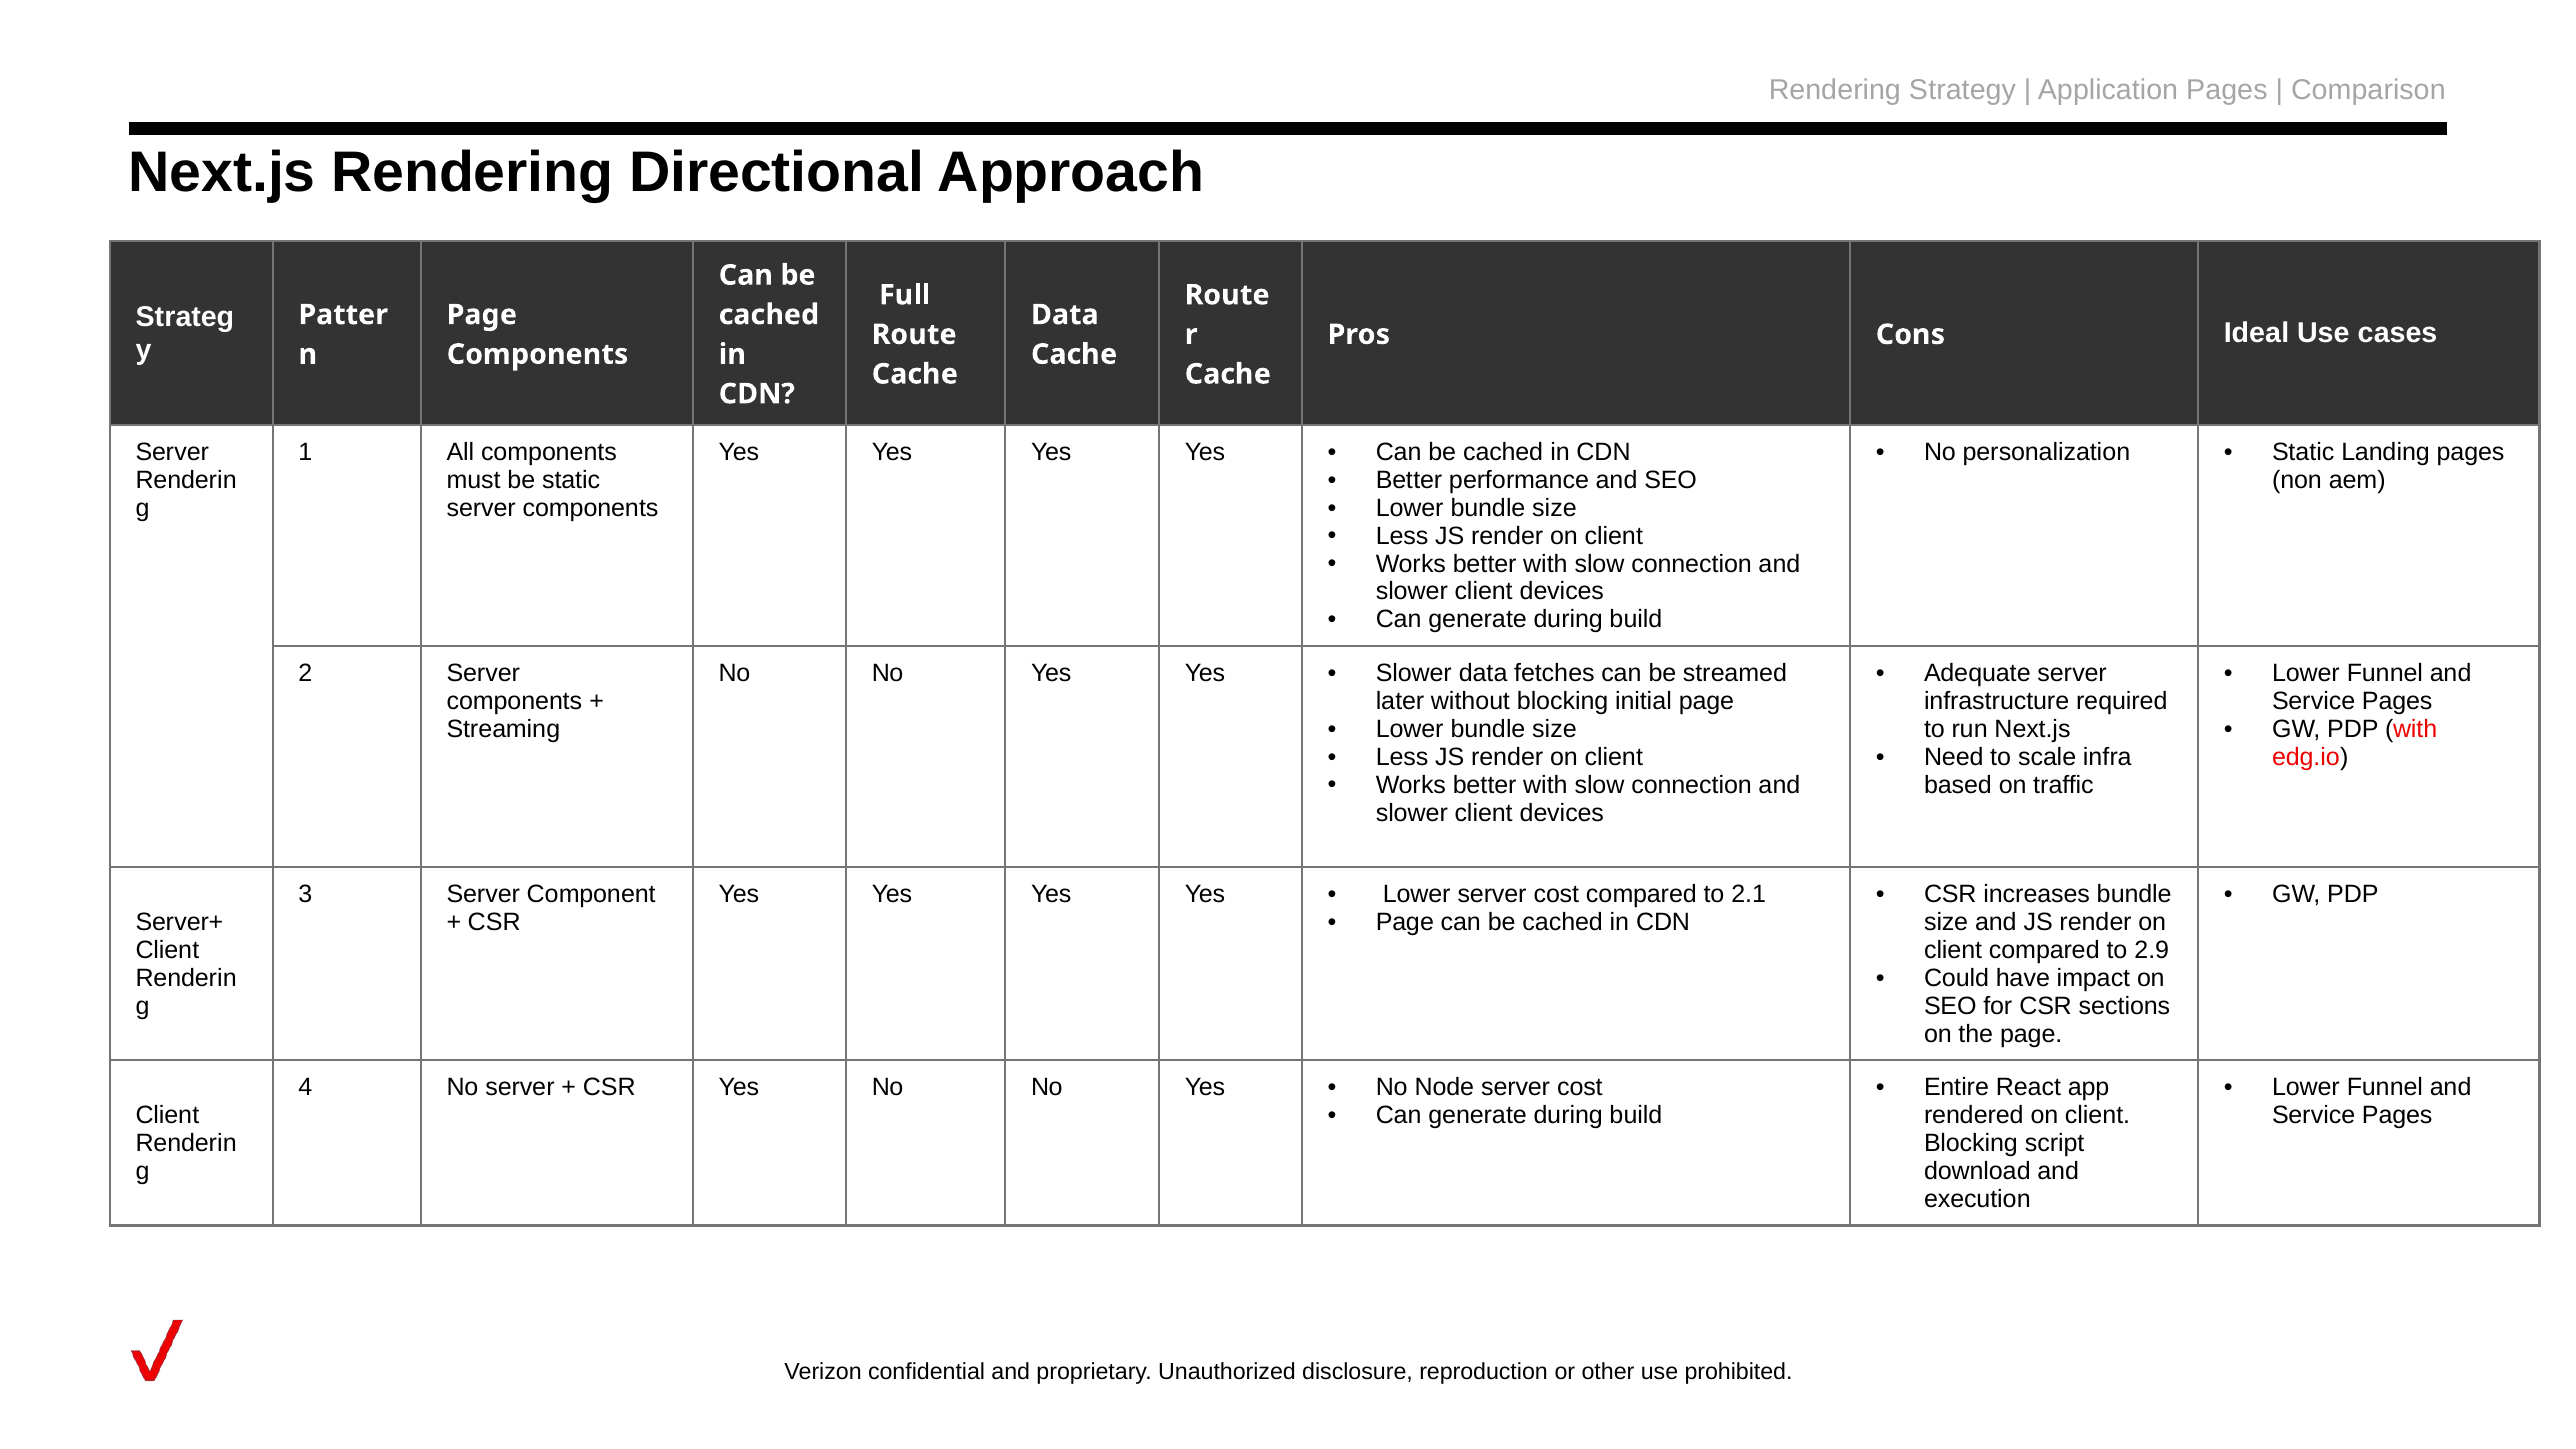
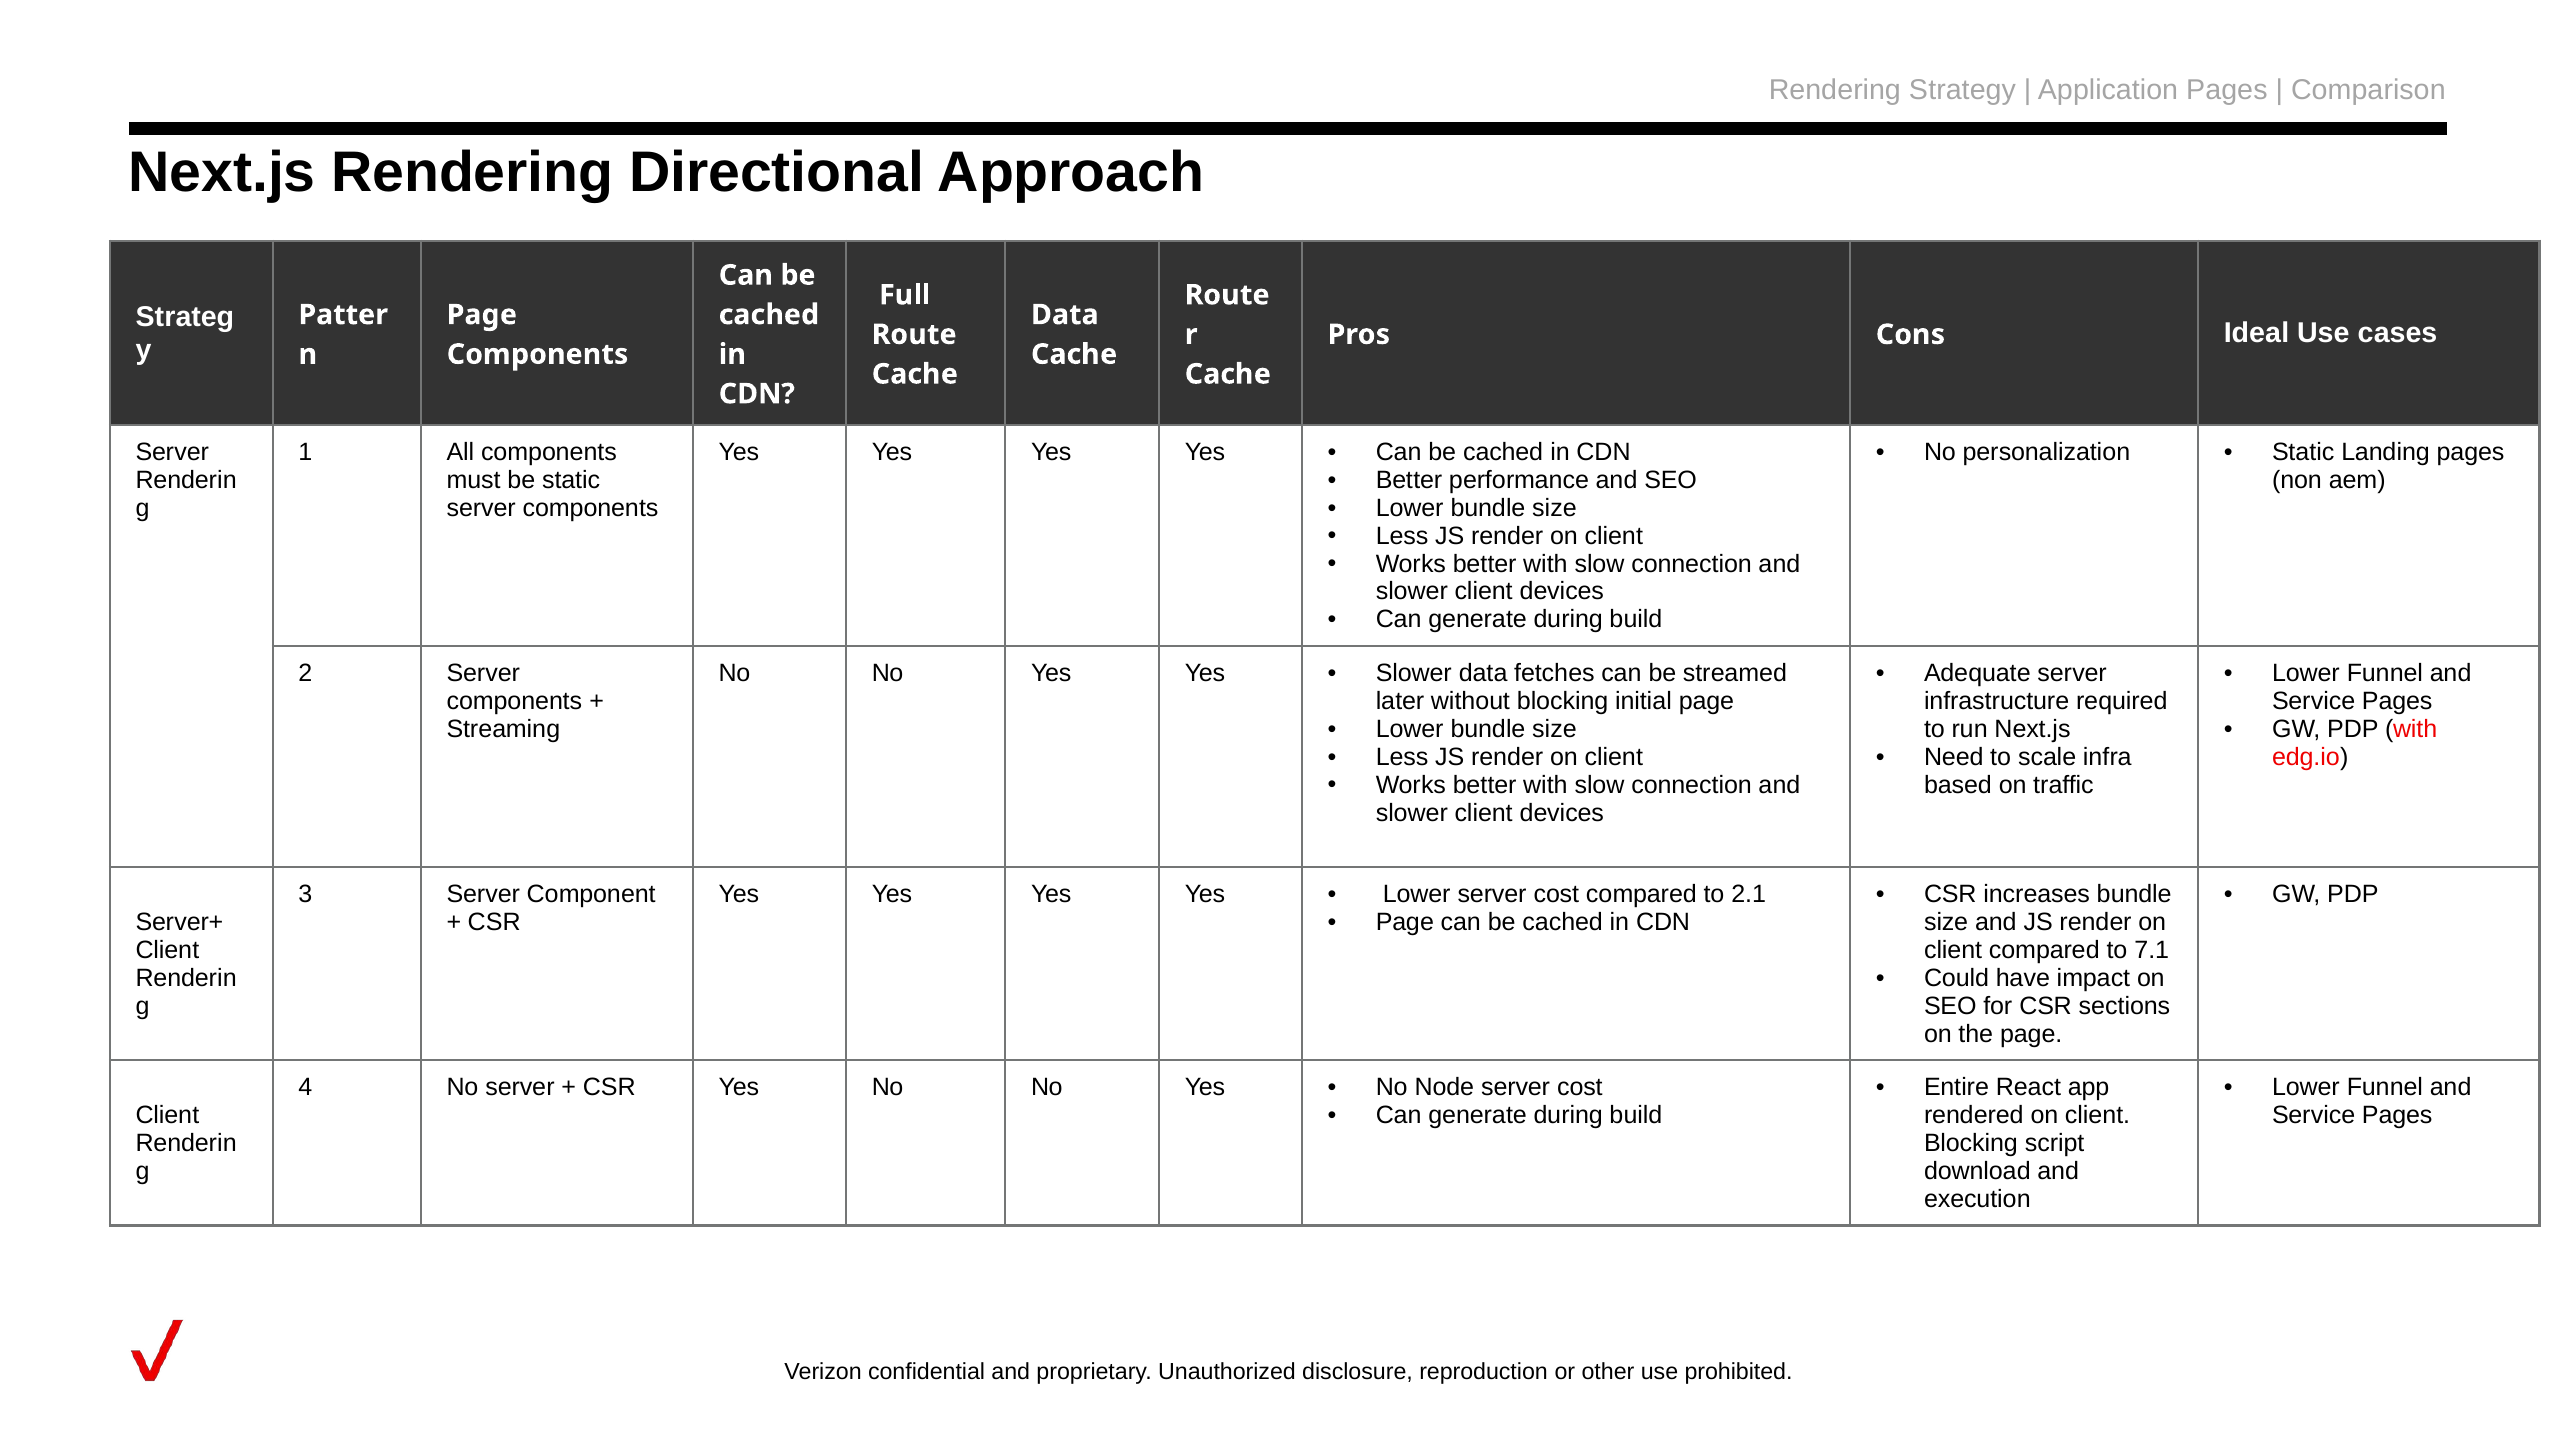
2.9: 2.9 -> 7.1
